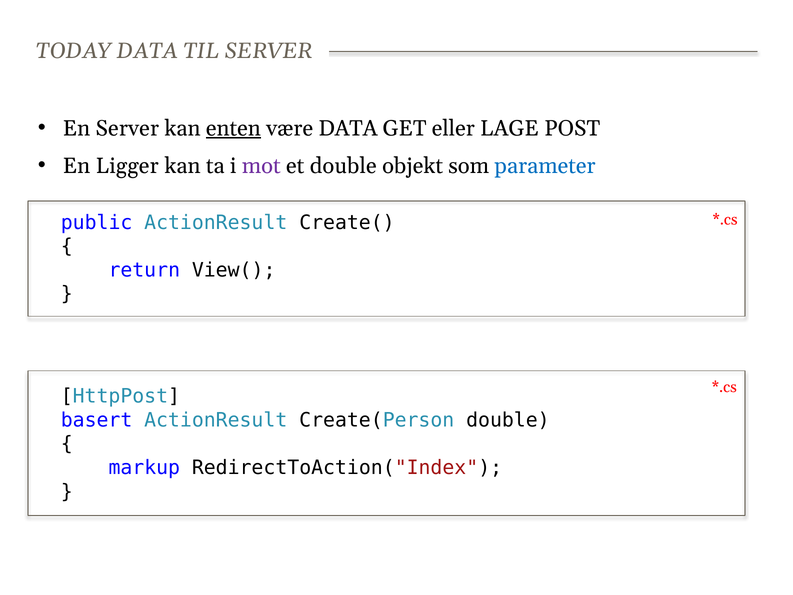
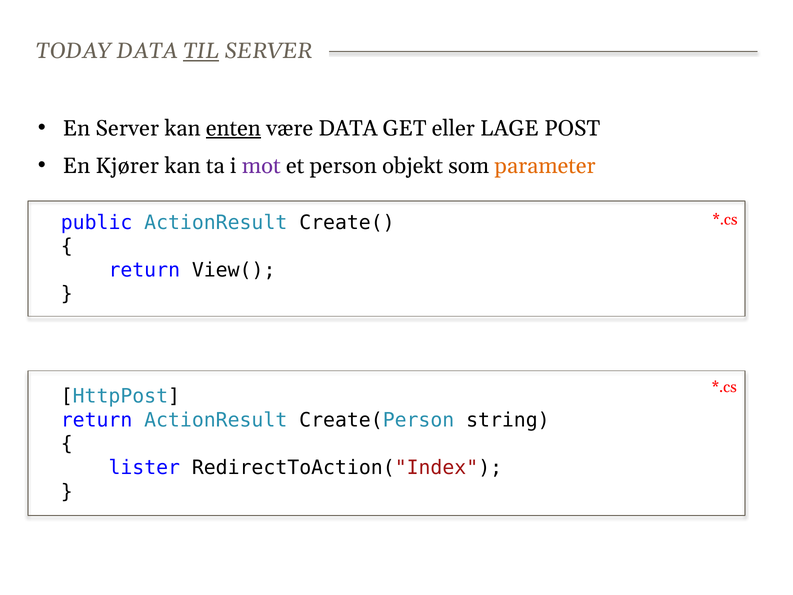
TIL underline: none -> present
Ligger: Ligger -> Kjører
et double: double -> person
parameter colour: blue -> orange
basert at (97, 420): basert -> return
Create(Person double: double -> string
markup: markup -> lister
